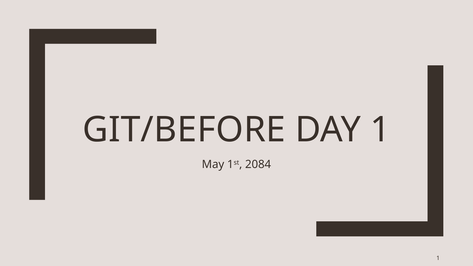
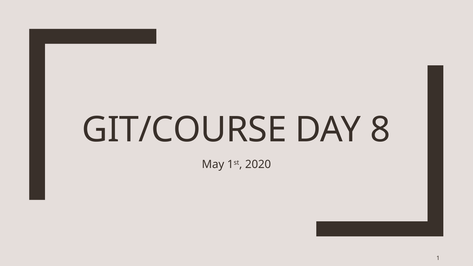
GIT/BEFORE: GIT/BEFORE -> GIT/COURSE
DAY 1: 1 -> 8
2084: 2084 -> 2020
